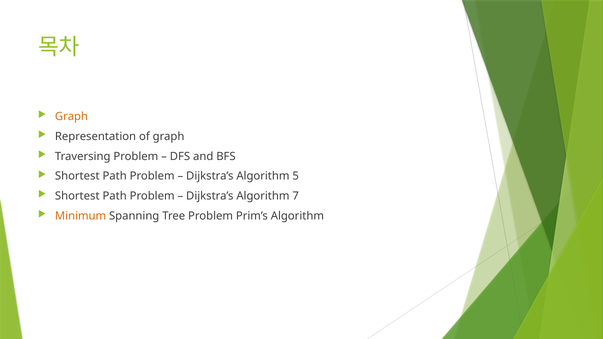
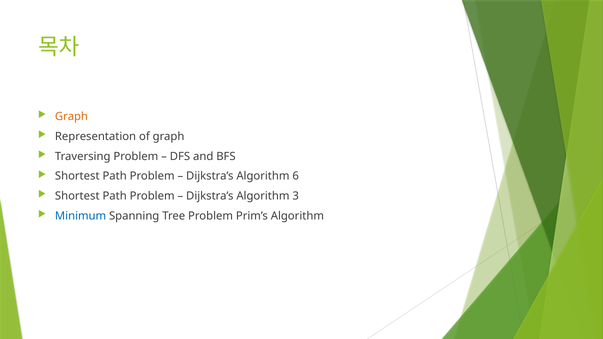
5: 5 -> 6
7: 7 -> 3
Minimum colour: orange -> blue
